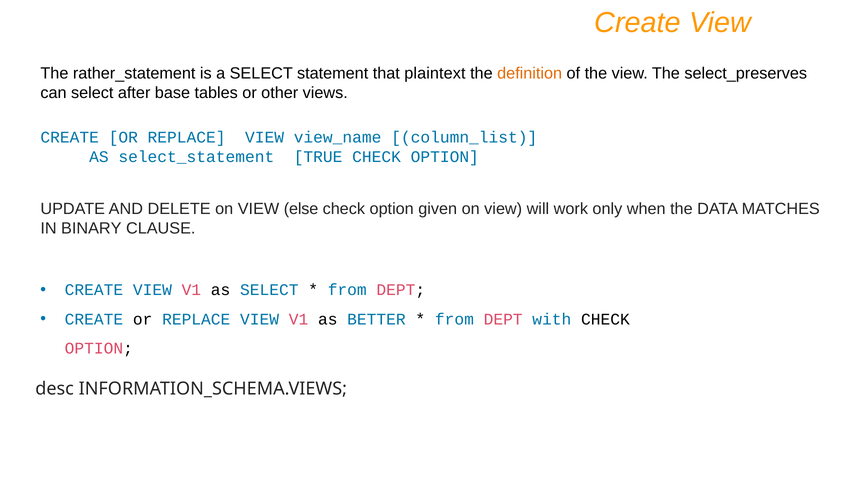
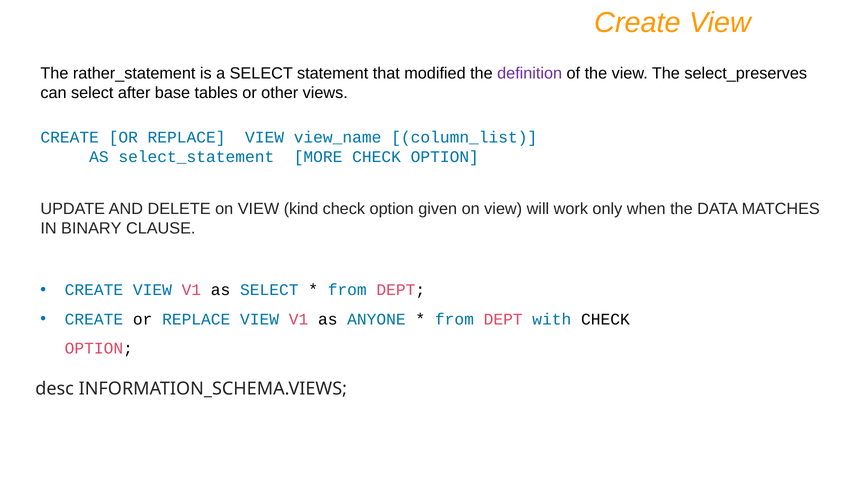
plaintext: plaintext -> modified
definition colour: orange -> purple
TRUE: TRUE -> MORE
else: else -> kind
BETTER: BETTER -> ANYONE
